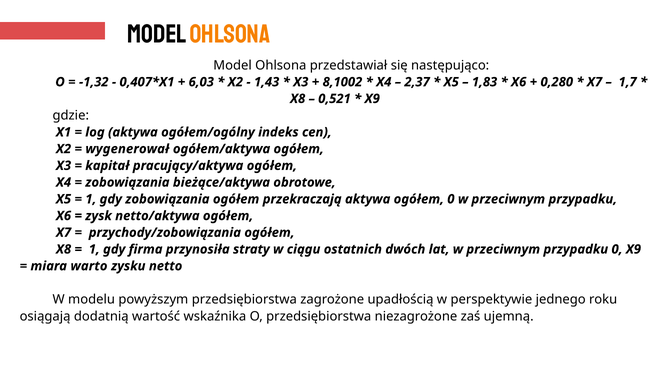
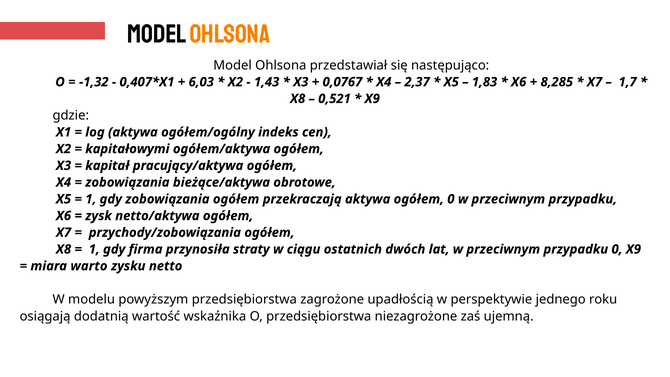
8,1002: 8,1002 -> 0,0767
0,280: 0,280 -> 8,285
wygenerował: wygenerował -> kapitałowymi
